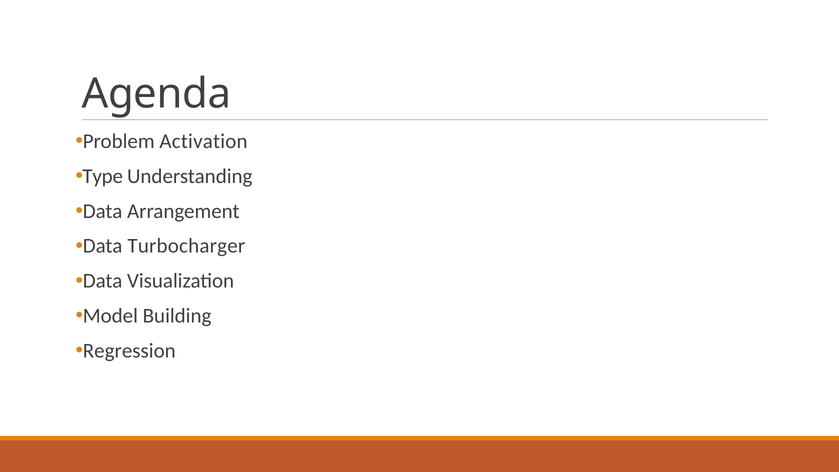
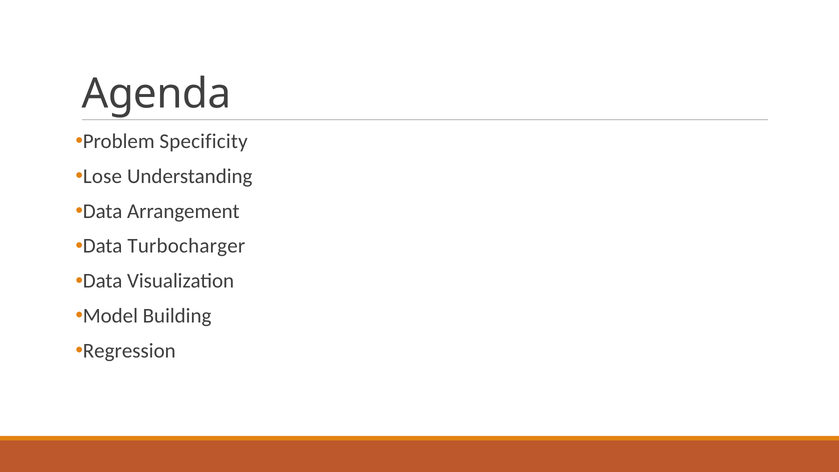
Activation: Activation -> Specificity
Type: Type -> Lose
